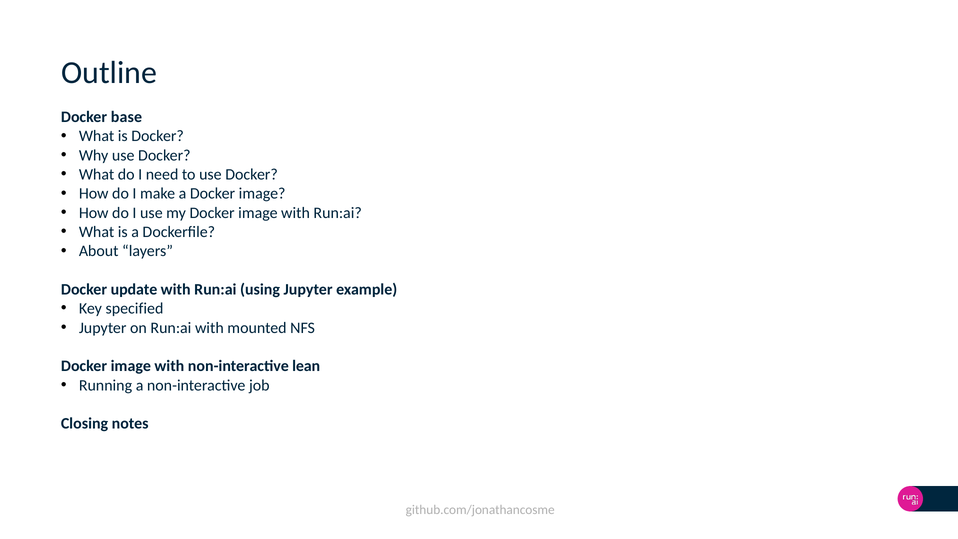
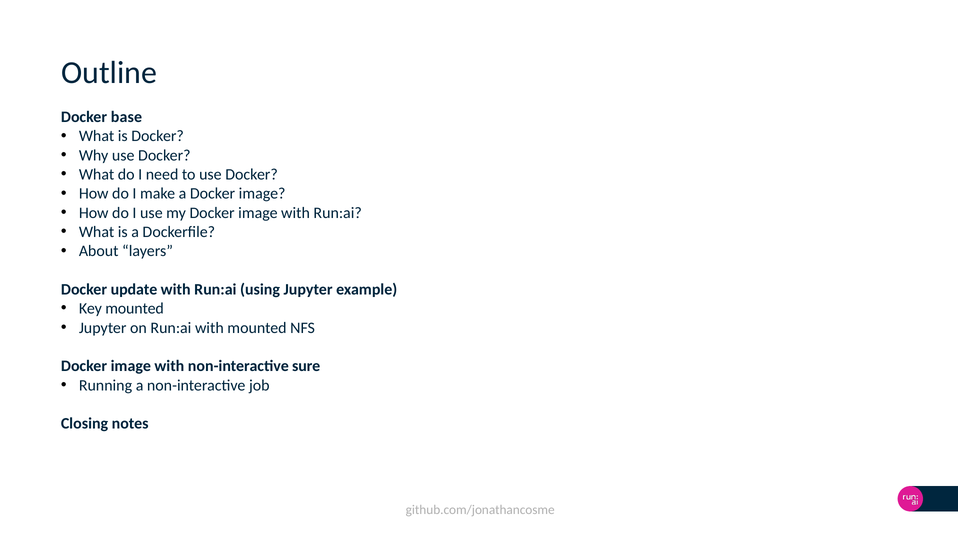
Key specified: specified -> mounted
lean: lean -> sure
